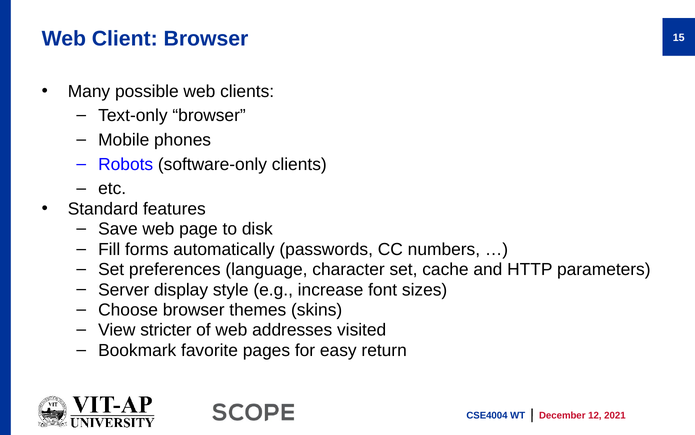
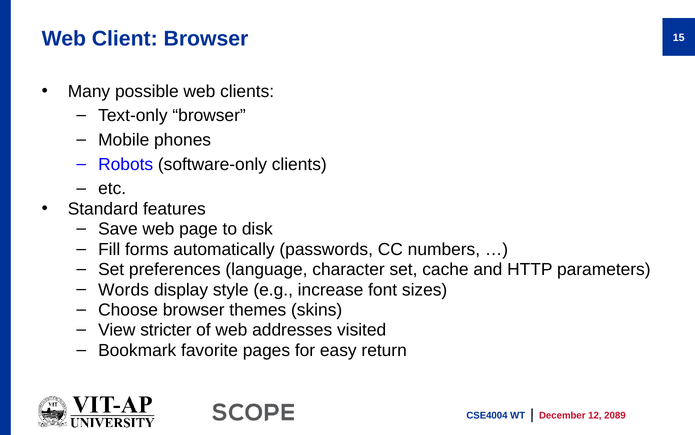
Server: Server -> Words
2021: 2021 -> 2089
